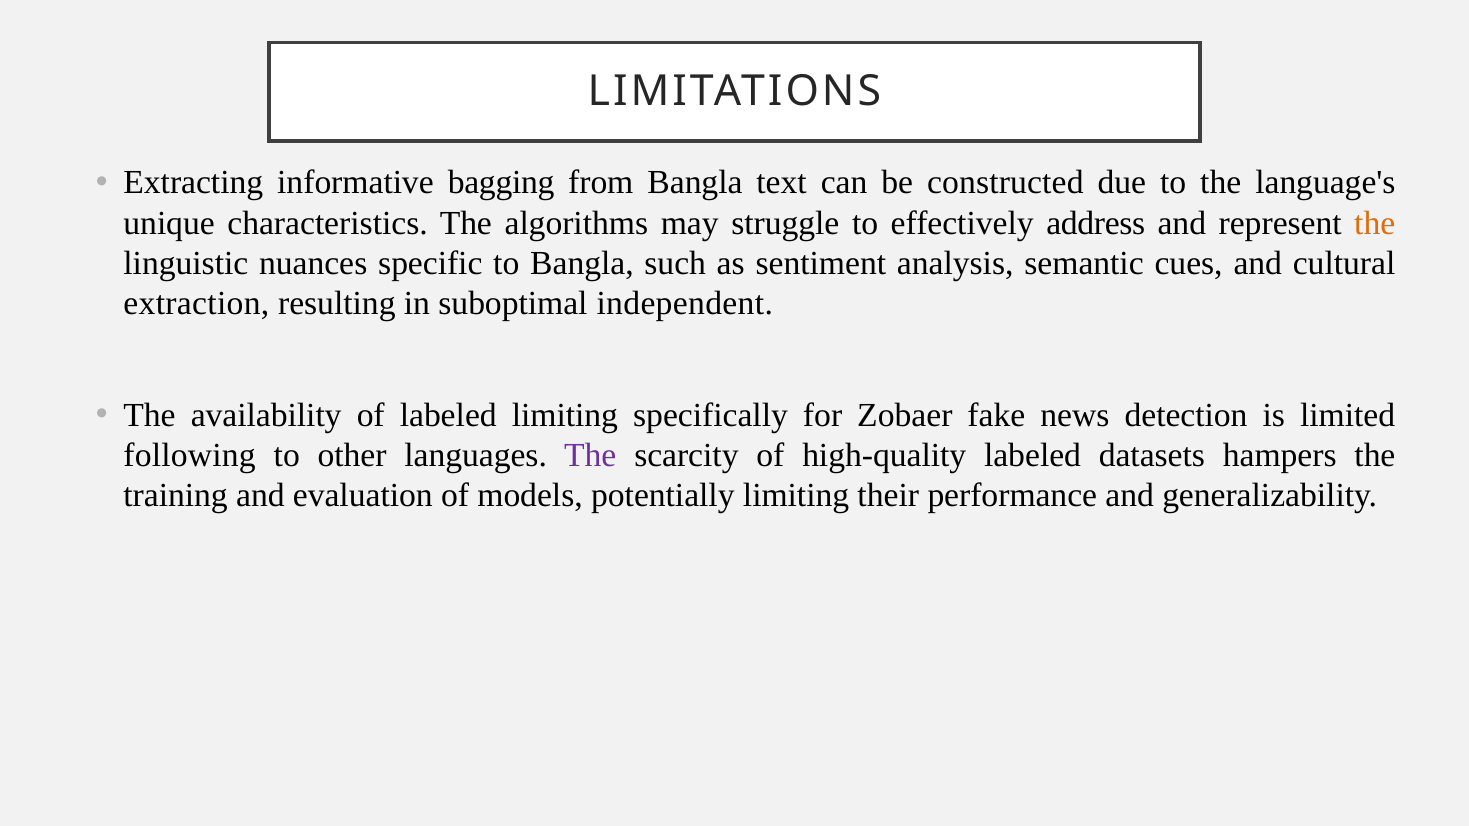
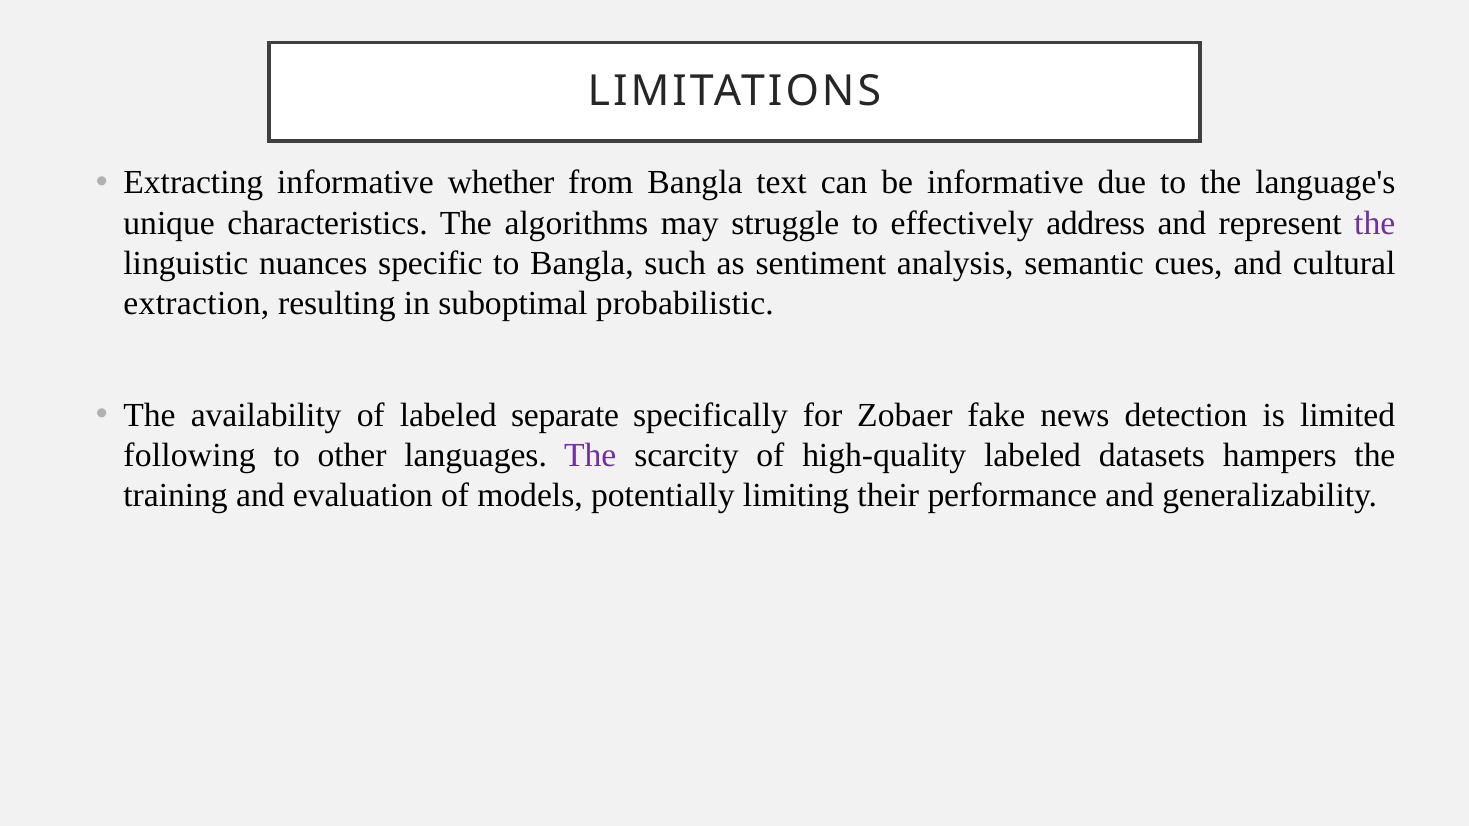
bagging: bagging -> whether
be constructed: constructed -> informative
the at (1375, 223) colour: orange -> purple
independent: independent -> probabilistic
labeled limiting: limiting -> separate
